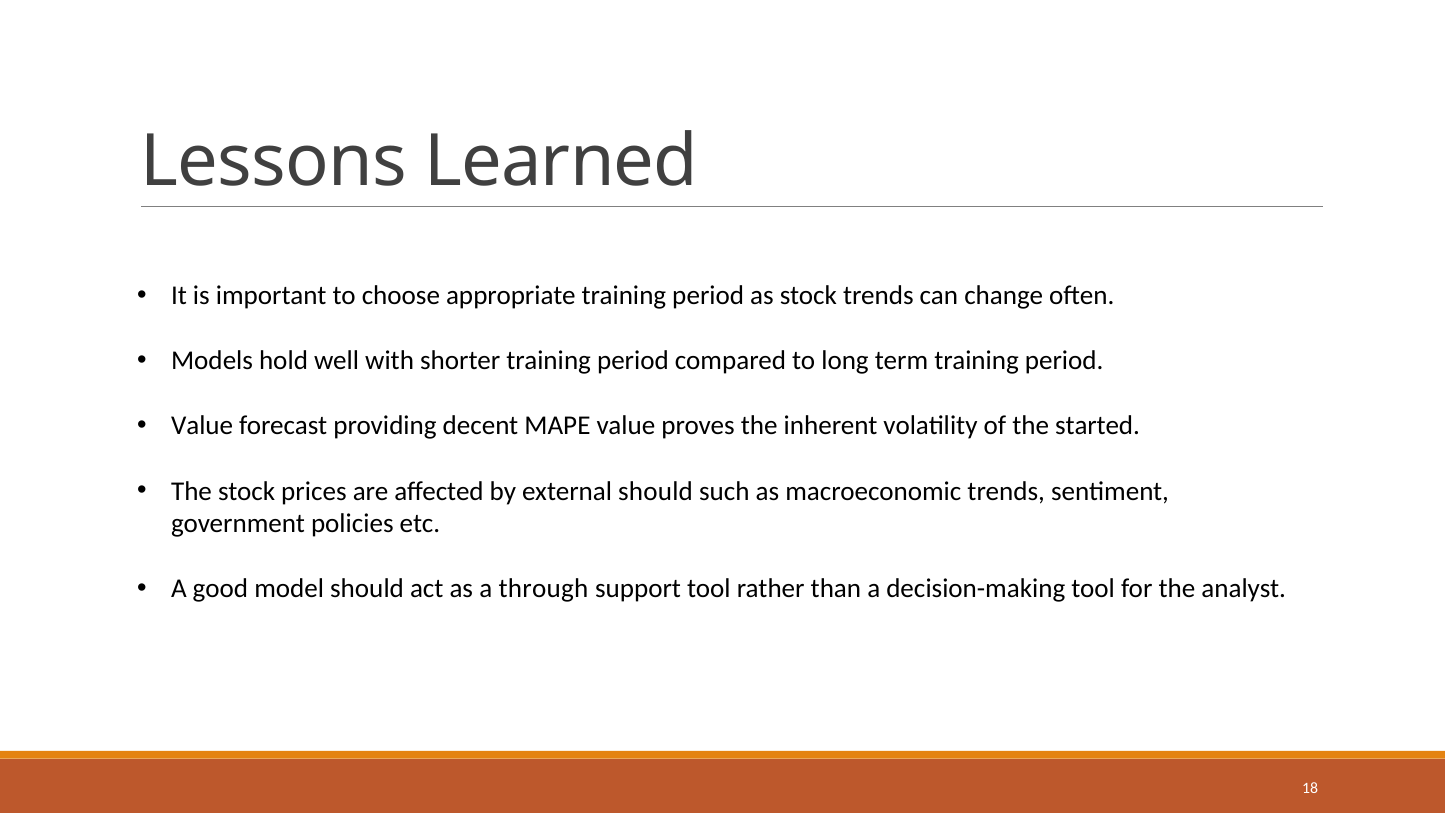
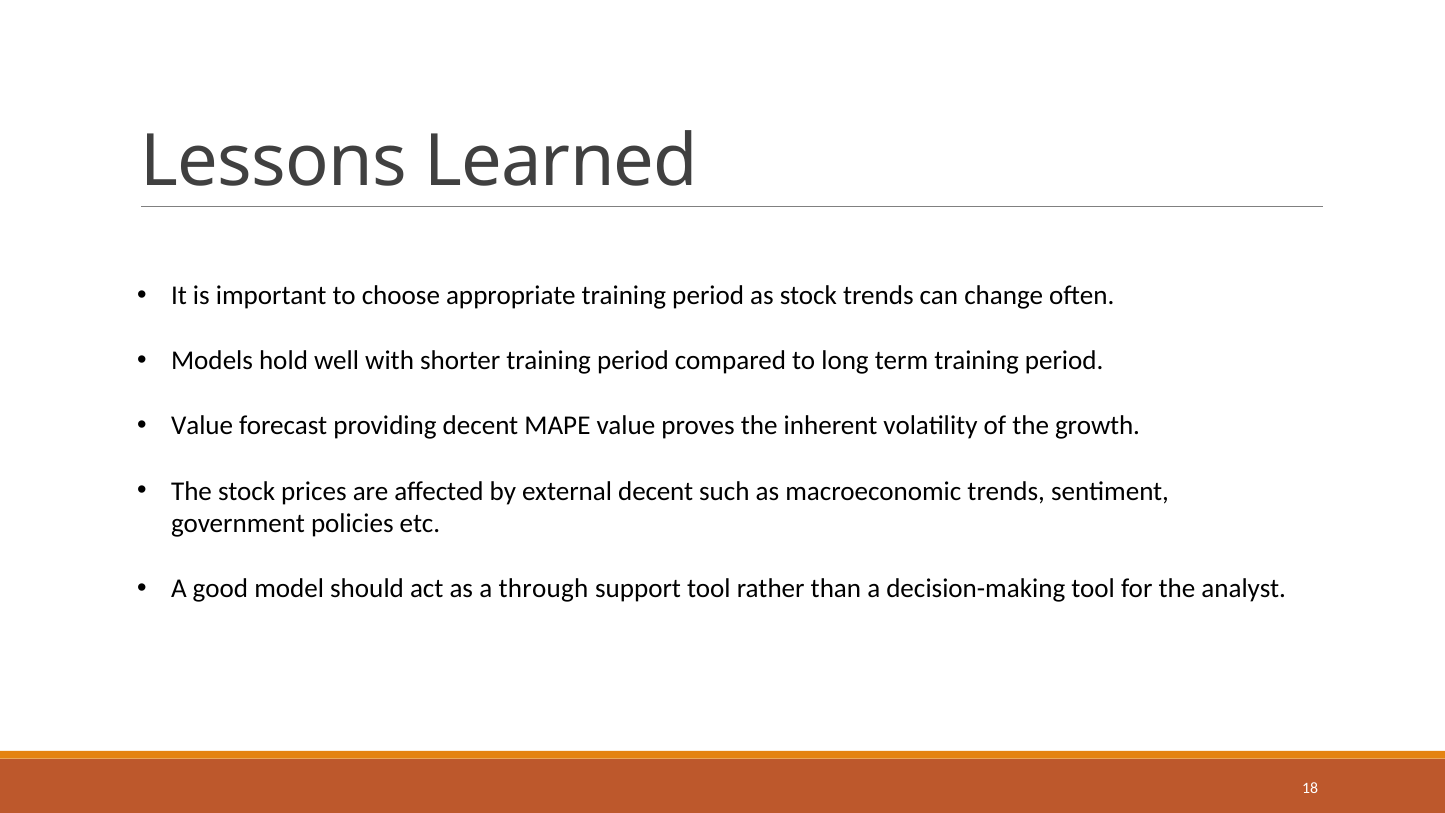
started: started -> growth
external should: should -> decent
